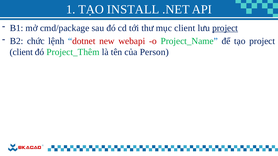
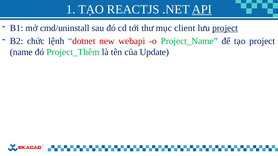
INSTALL: INSTALL -> REACTJS
API underline: none -> present
cmd/package: cmd/package -> cmd/uninstall
client at (21, 52): client -> name
Person: Person -> Update
